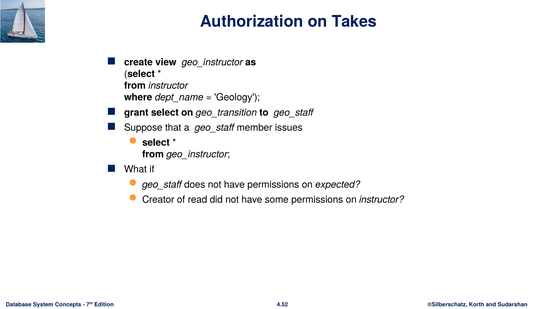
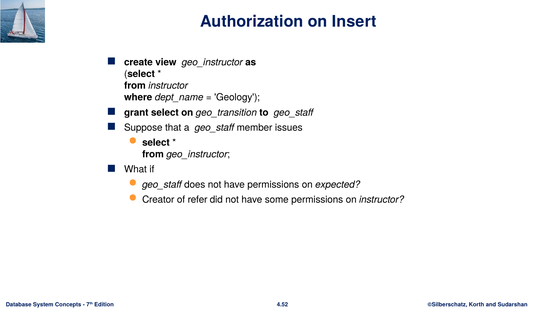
Takes: Takes -> Insert
read: read -> refer
